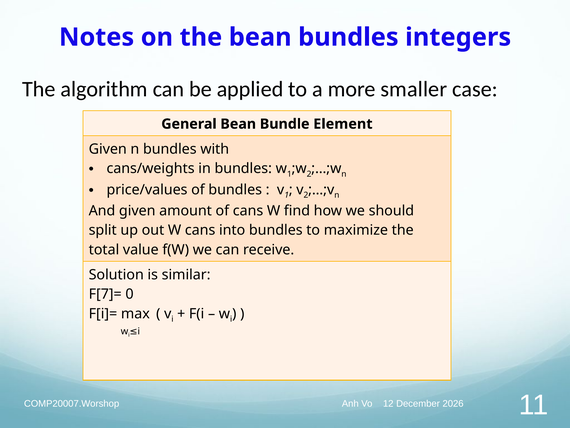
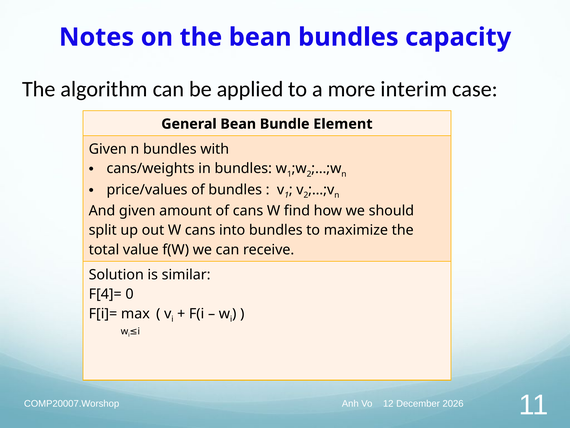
integers: integers -> capacity
smaller: smaller -> interim
F[7]=: F[7]= -> F[4]=
